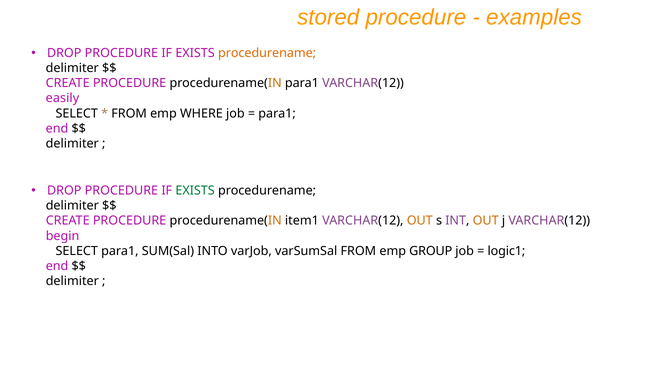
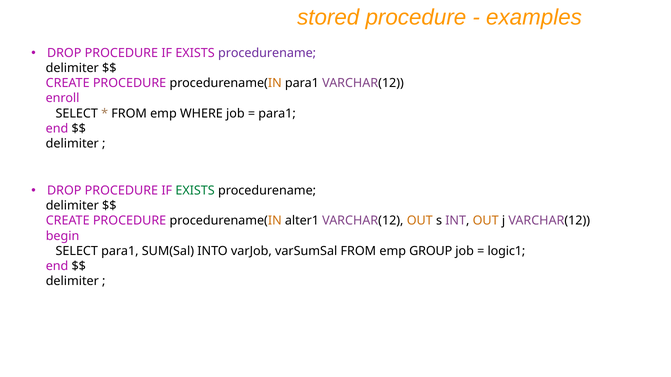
procedurename at (267, 53) colour: orange -> purple
easily: easily -> enroll
item1: item1 -> alter1
